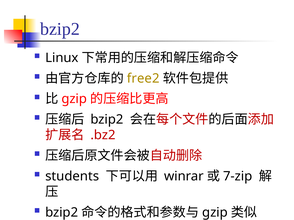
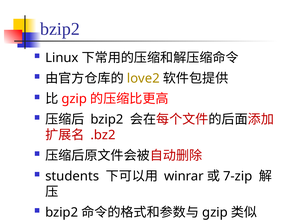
free2: free2 -> love2
